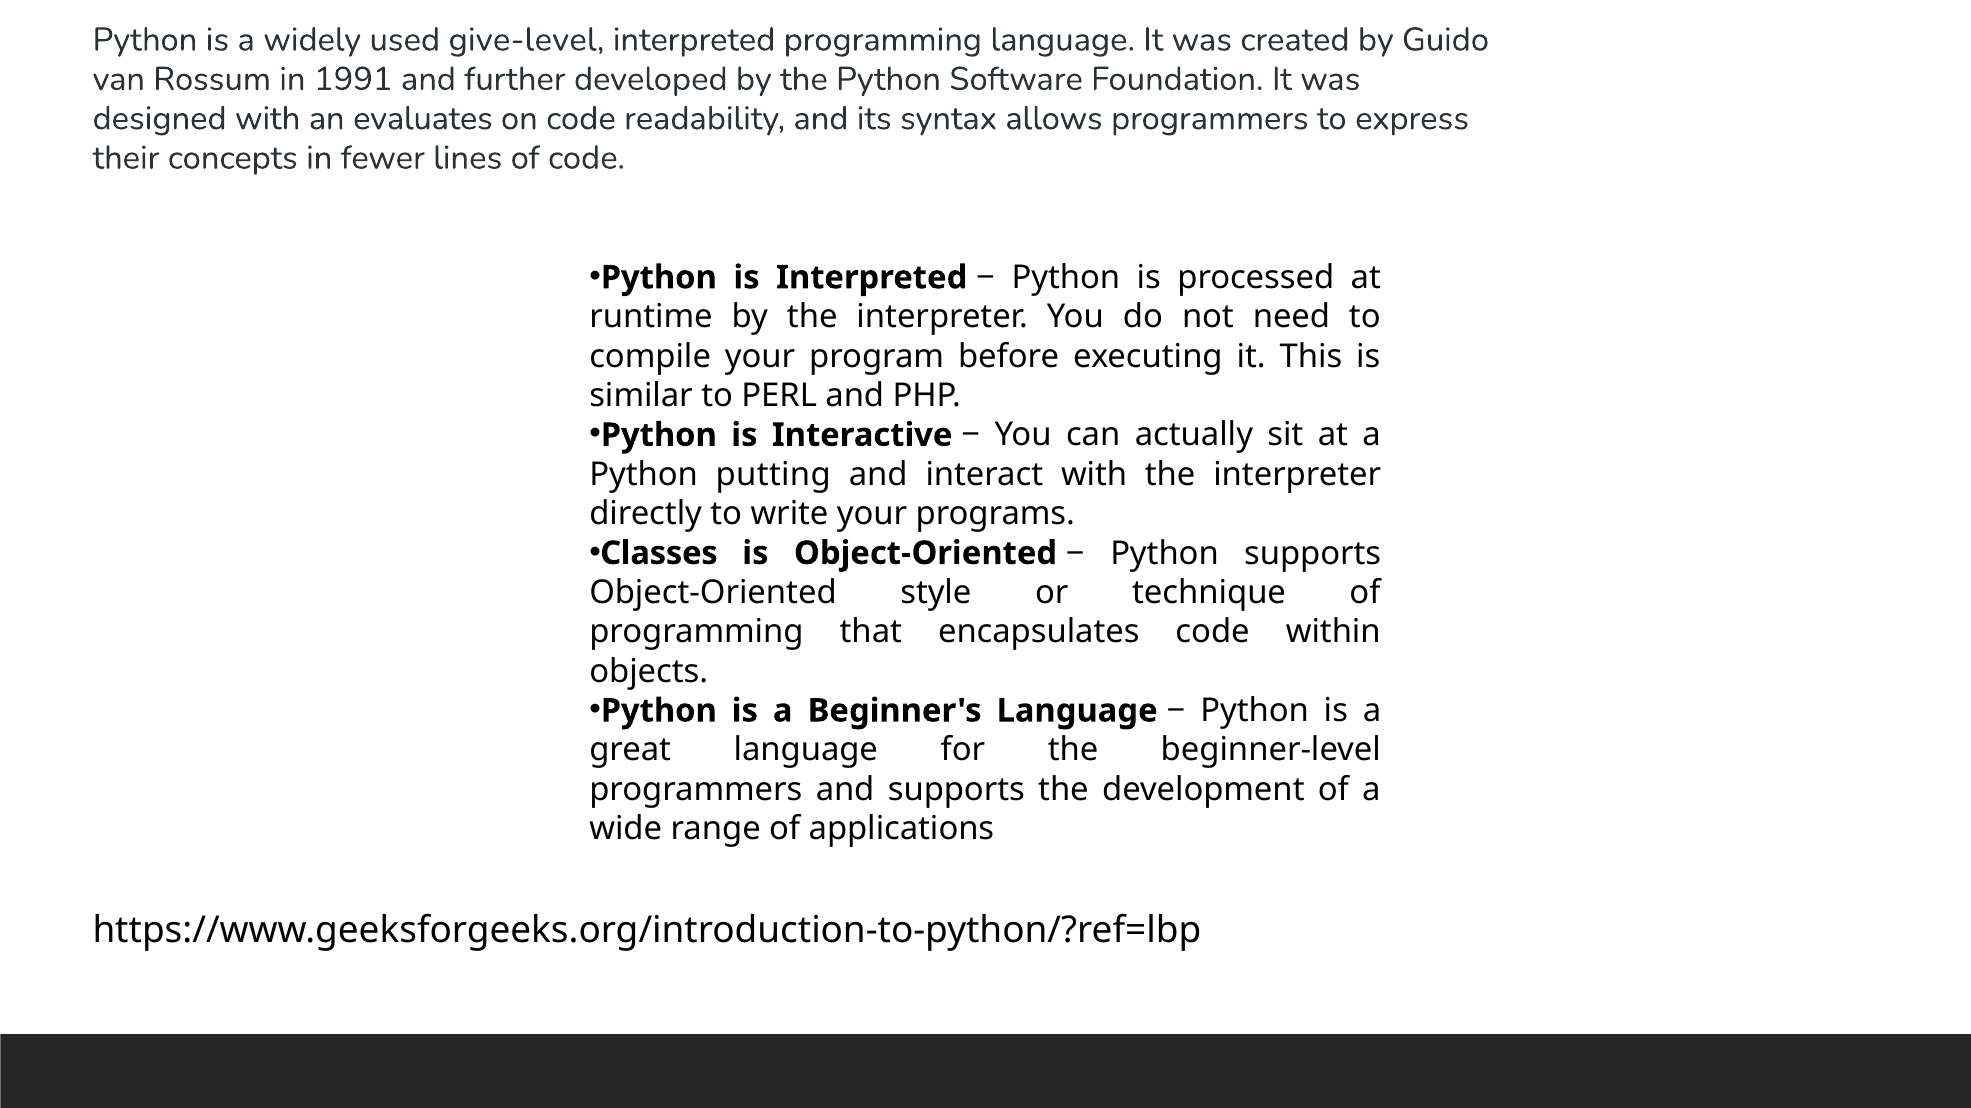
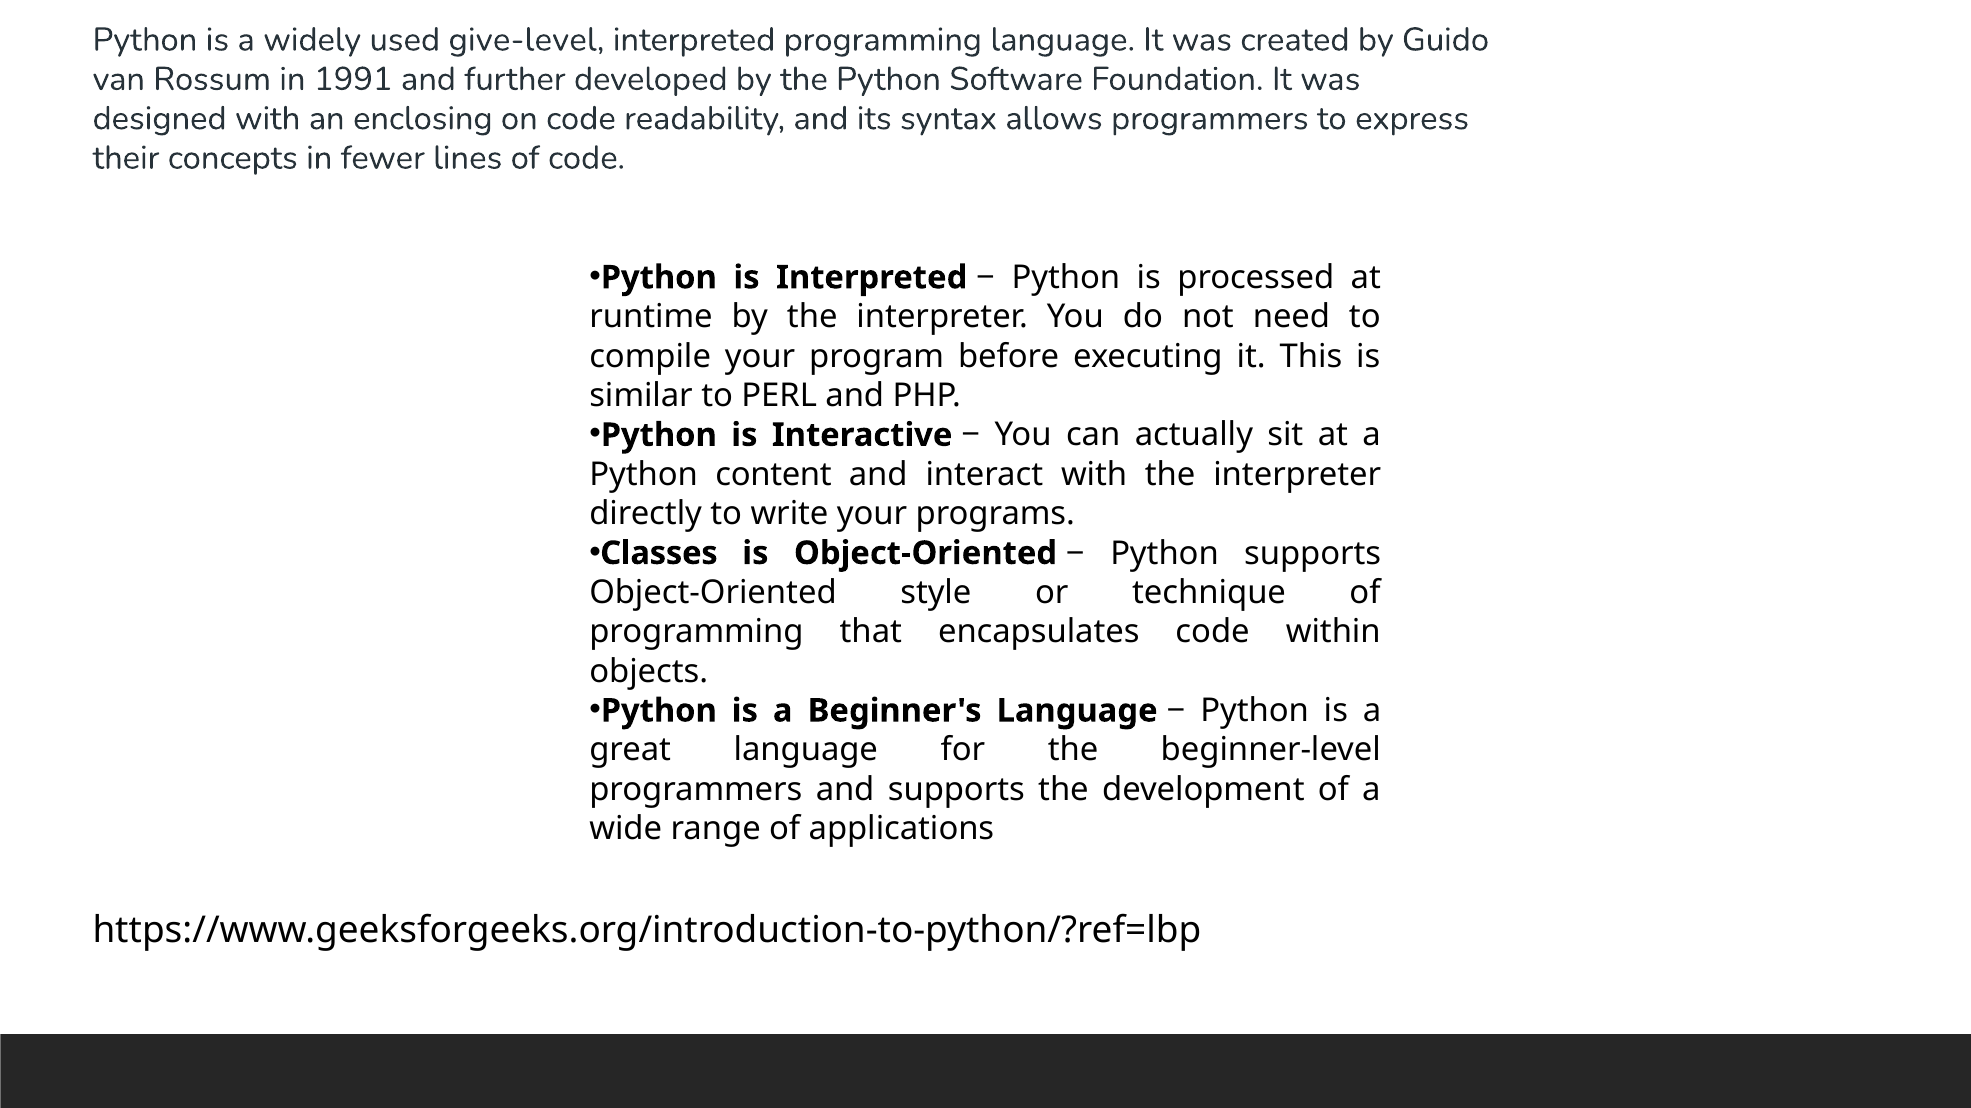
evaluates: evaluates -> enclosing
putting: putting -> content
